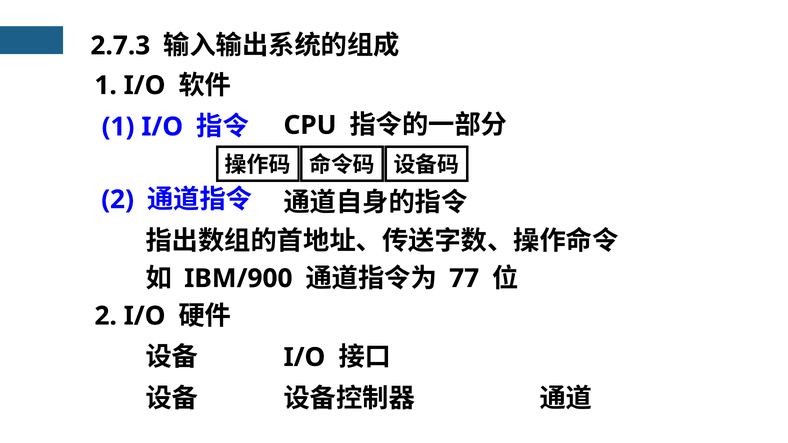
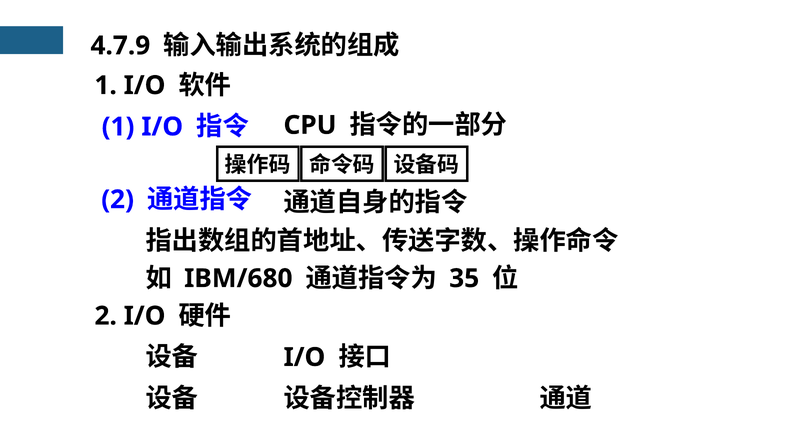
2.7.3: 2.7.3 -> 4.7.9
IBM/900: IBM/900 -> IBM/680
77: 77 -> 35
